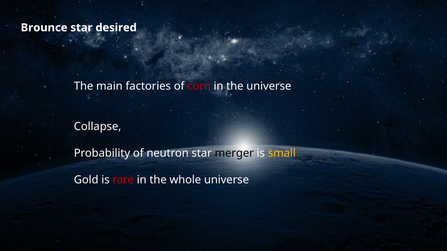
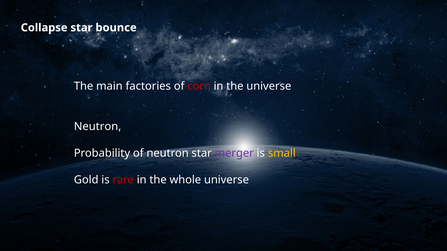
Brounce: Brounce -> Collapse
desired: desired -> bounce
Collapse at (98, 127): Collapse -> Neutron
merger colour: black -> purple
